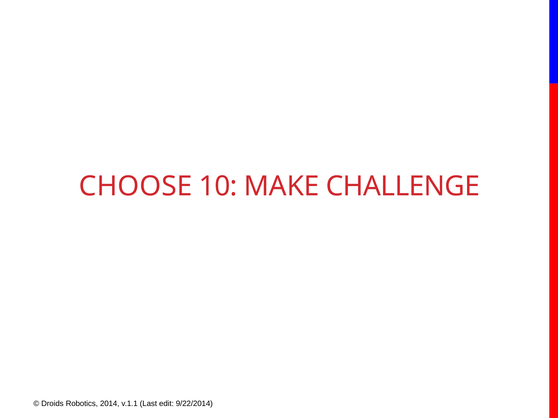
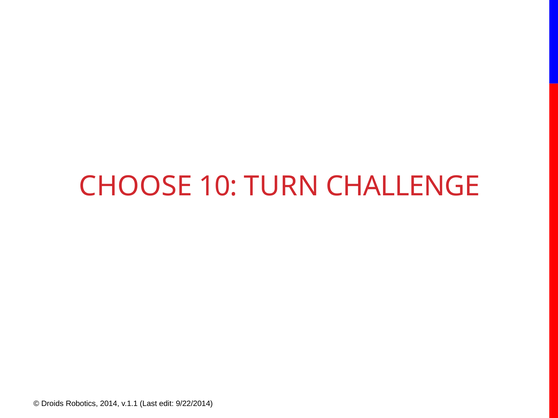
MAKE: MAKE -> TURN
